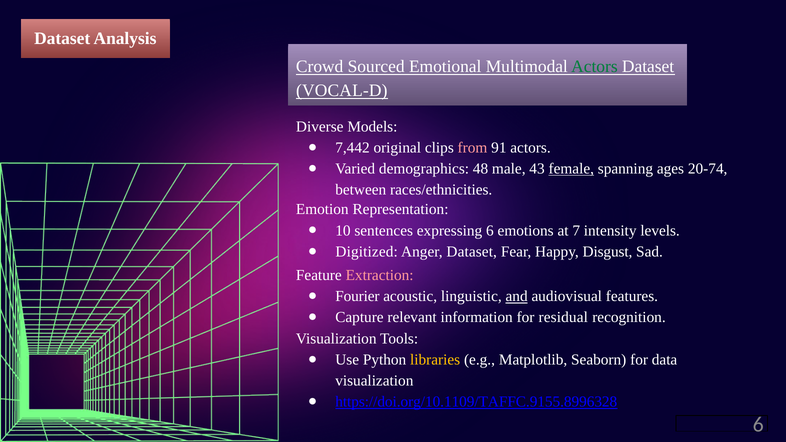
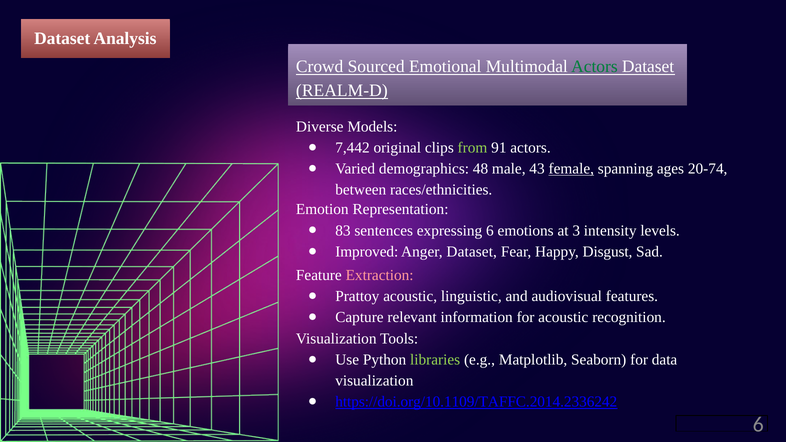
VOCAL-D: VOCAL-D -> REALM-D
from colour: pink -> light green
10: 10 -> 83
7: 7 -> 3
Digitized: Digitized -> Improved
Fourier: Fourier -> Prattoy
and underline: present -> none
for residual: residual -> acoustic
libraries colour: yellow -> light green
https://doi.org/10.1109/TAFFC.9155.8996328: https://doi.org/10.1109/TAFFC.9155.8996328 -> https://doi.org/10.1109/TAFFC.2014.2336242
